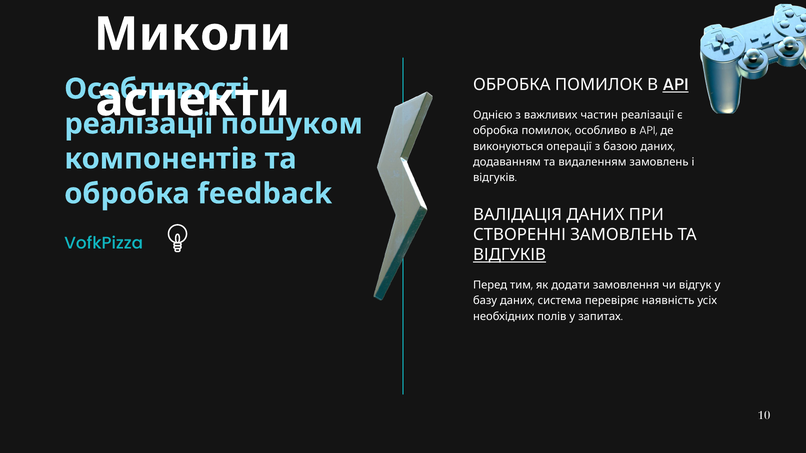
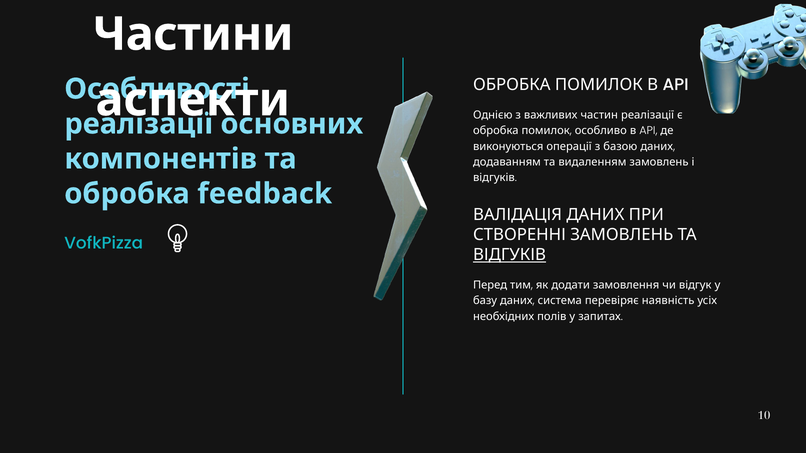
Миколи: Миколи -> Частини
API at (676, 85) underline: present -> none
пошуком: пошуком -> основних
